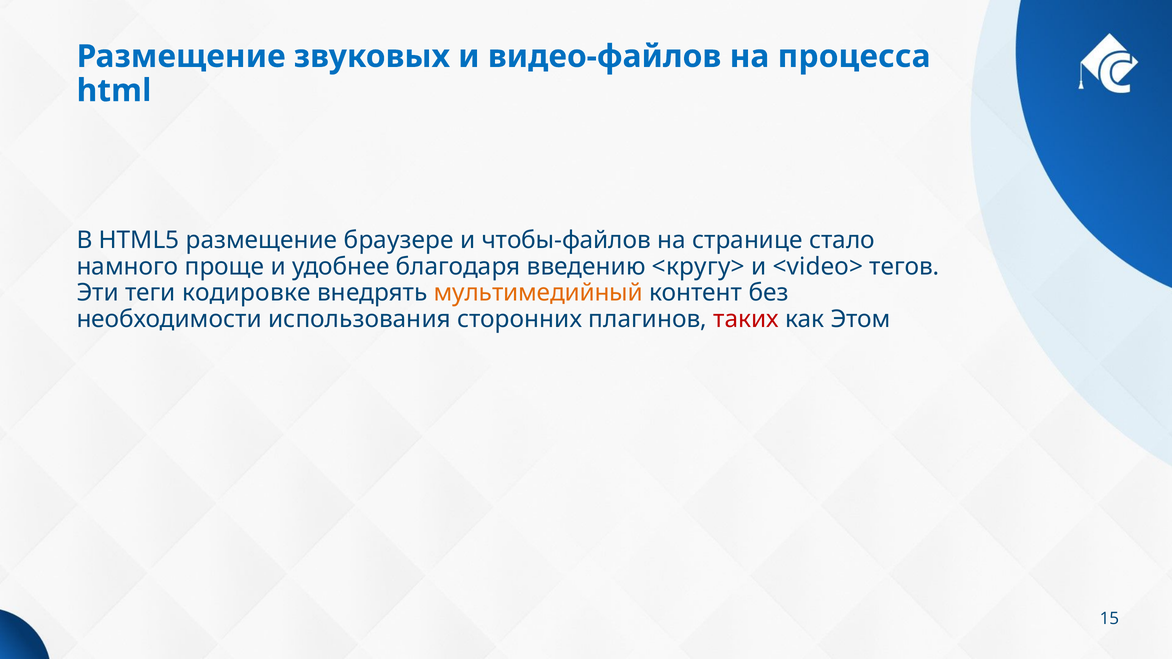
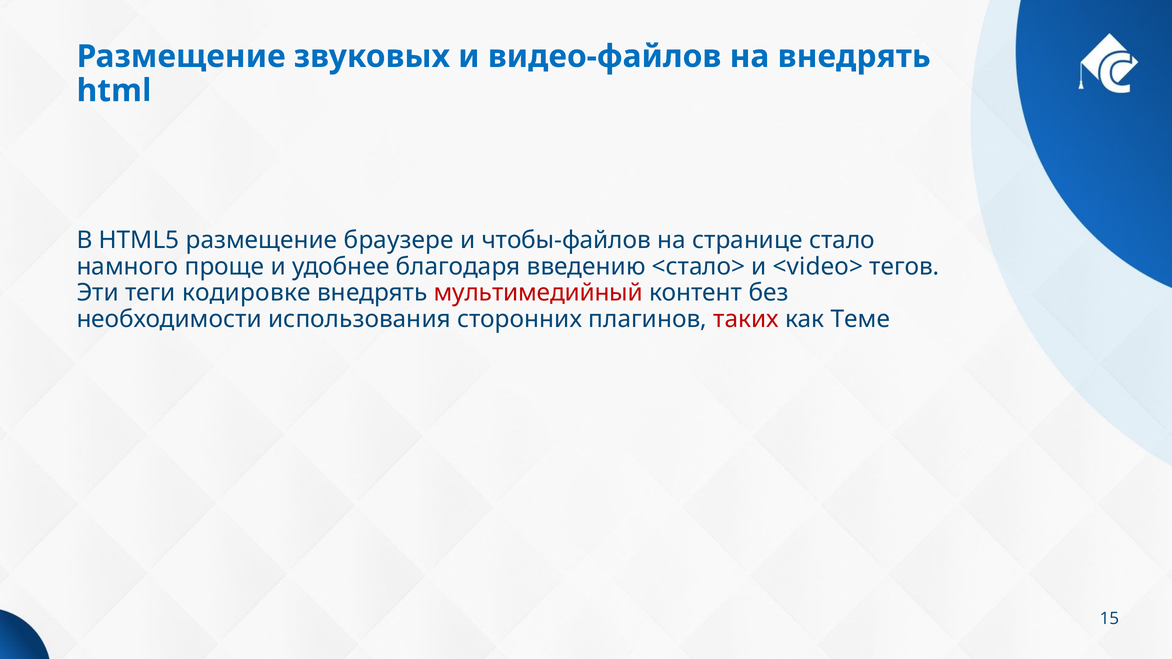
на процесса: процесса -> внедрять
<кругу>: <кругу> -> <стало>
мультимедийный colour: orange -> red
Этом: Этом -> Теме
